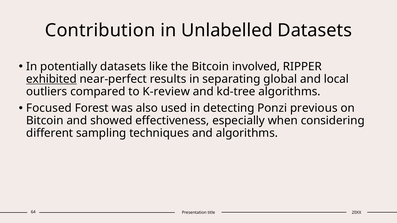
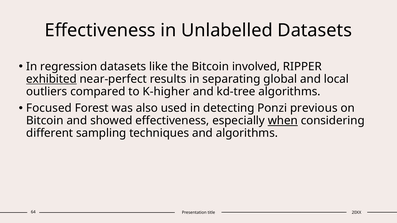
Contribution at (100, 30): Contribution -> Effectiveness
potentially: potentially -> regression
K-review: K-review -> K-higher
when underline: none -> present
